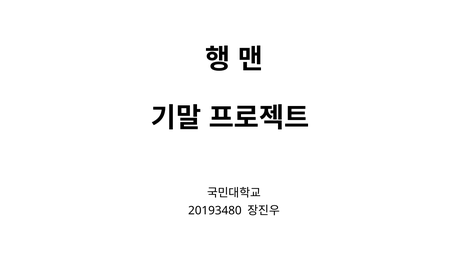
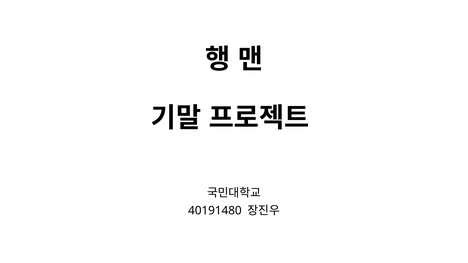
20193480: 20193480 -> 40191480
